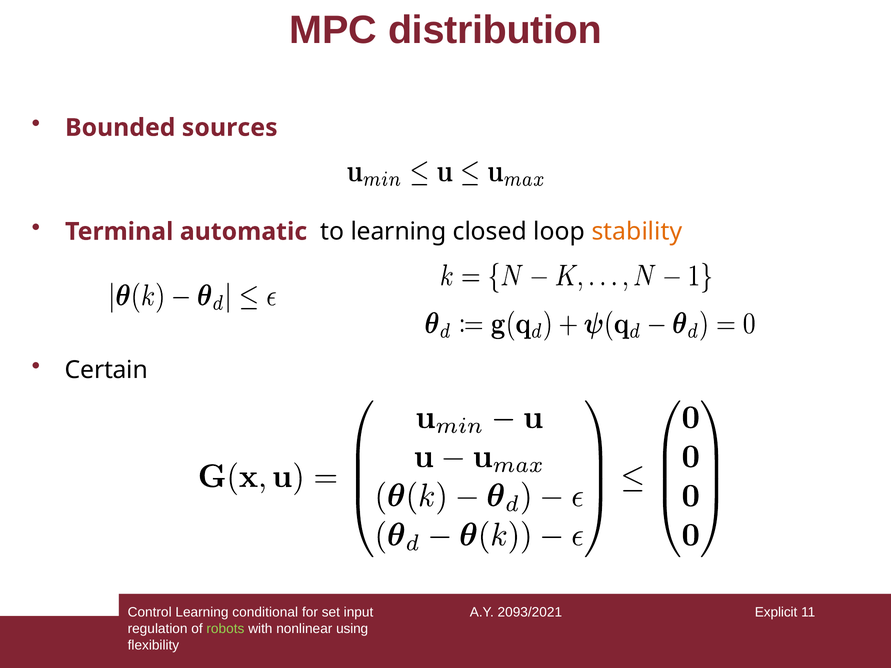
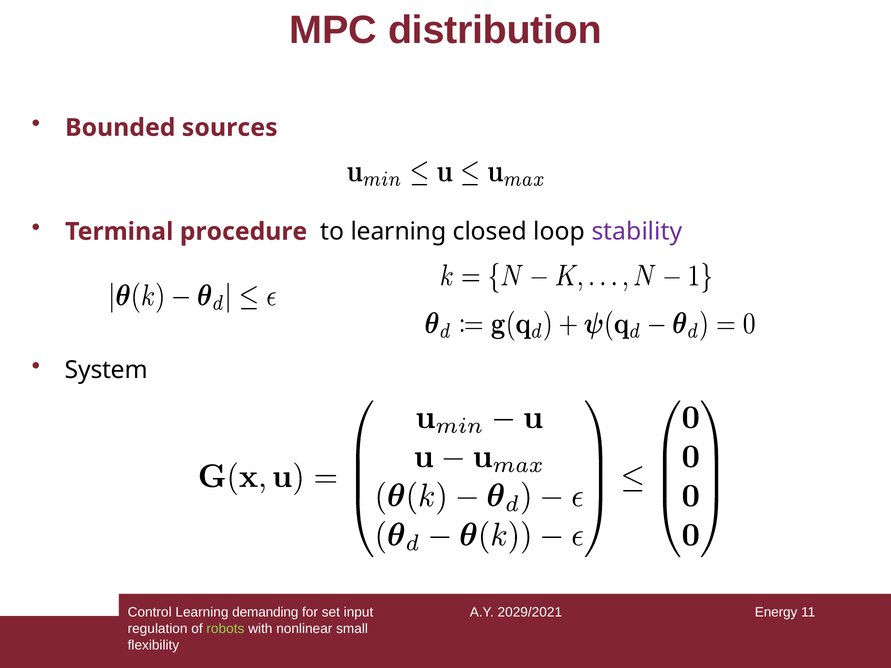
automatic: automatic -> procedure
stability colour: orange -> purple
Certain: Certain -> System
conditional: conditional -> demanding
2093/2021: 2093/2021 -> 2029/2021
Explicit: Explicit -> Energy
using: using -> small
